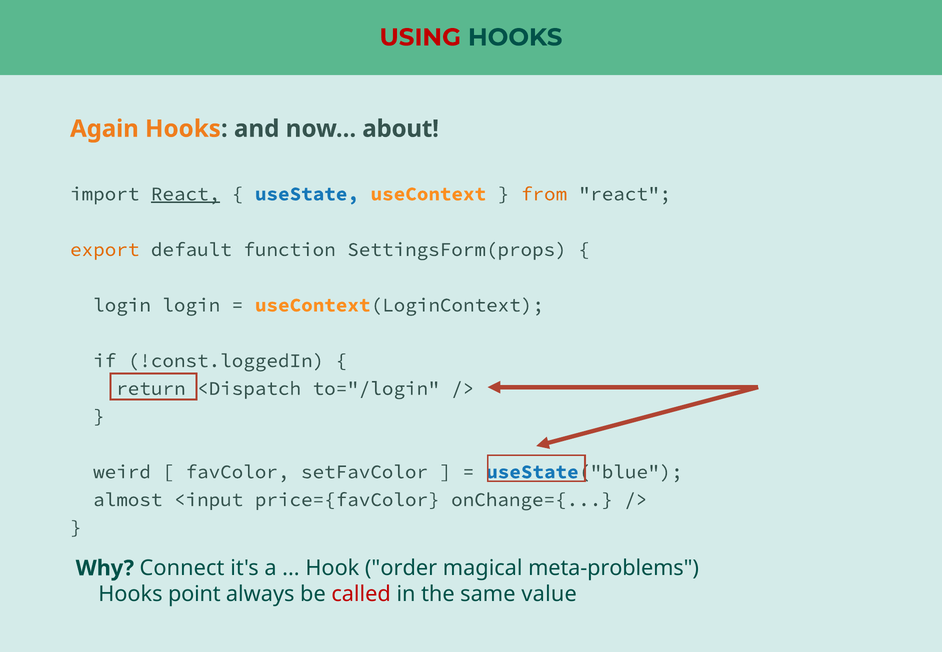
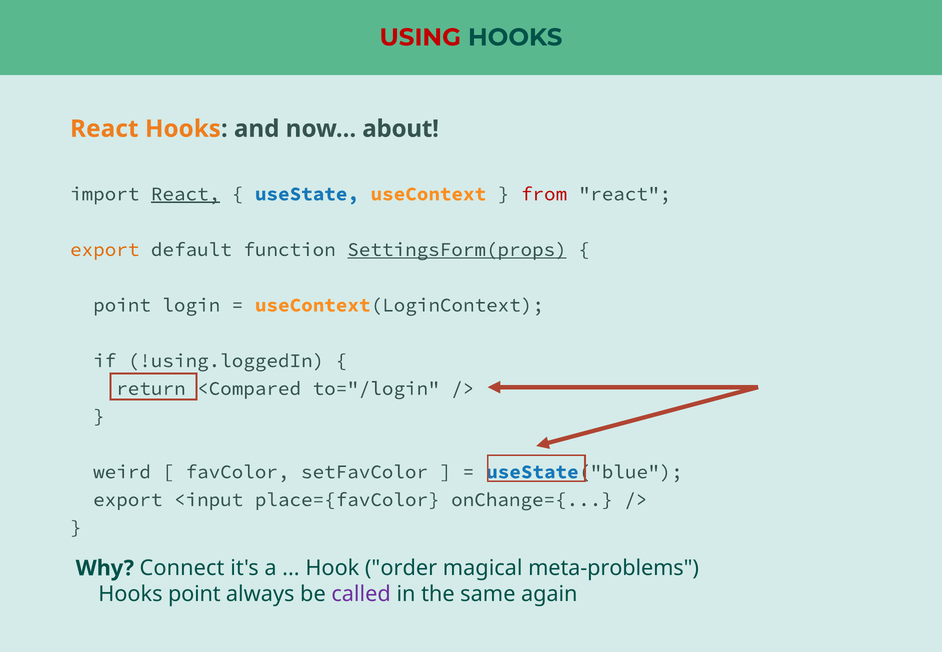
Again at (104, 129): Again -> React
from colour: orange -> red
SettingsForm(props underline: none -> present
login at (122, 305): login -> point
!const.loggedIn: !const.loggedIn -> !using.loggedIn
<Dispatch: <Dispatch -> <Compared
almost at (128, 500): almost -> export
price={favColor: price={favColor -> place={favColor
called colour: red -> purple
value: value -> again
